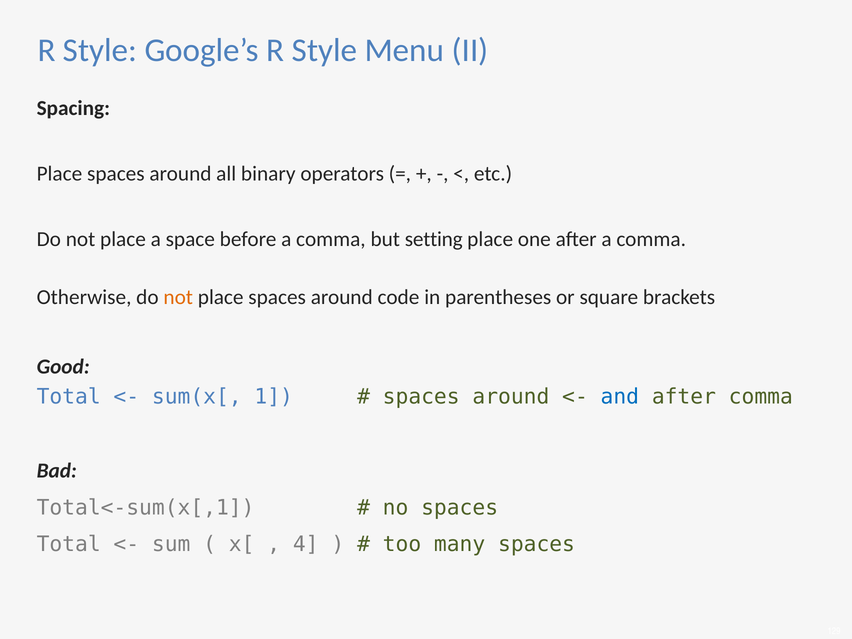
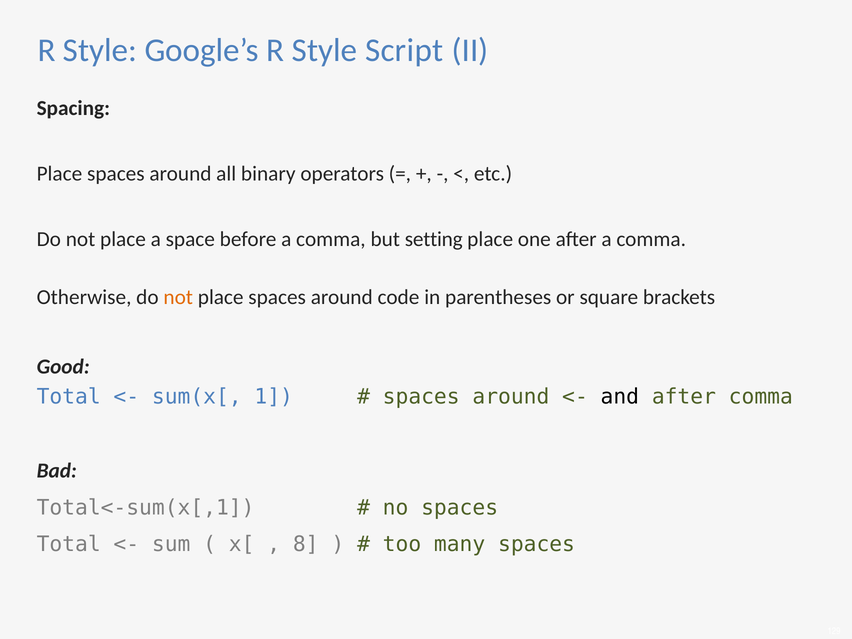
Menu: Menu -> Script
and colour: blue -> black
4: 4 -> 8
